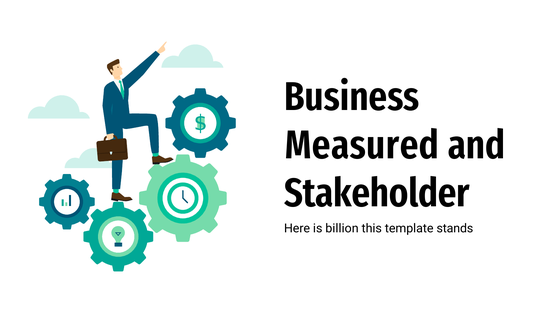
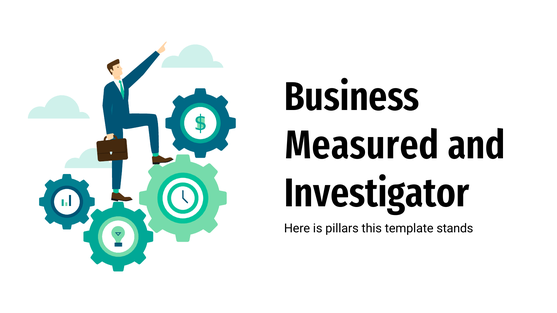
Stakeholder: Stakeholder -> Investigator
billion: billion -> pillars
